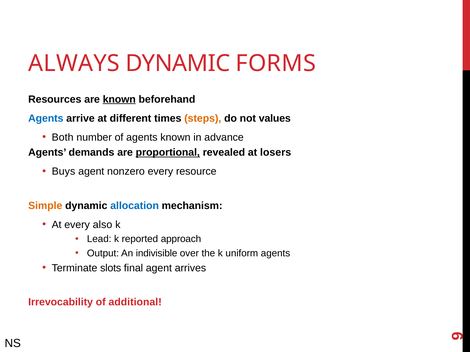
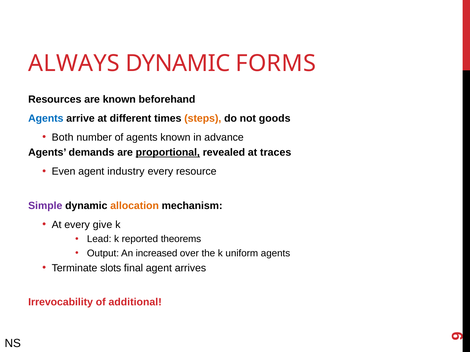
known at (119, 99) underline: present -> none
values: values -> goods
losers: losers -> traces
Buys: Buys -> Even
nonzero: nonzero -> industry
Simple colour: orange -> purple
allocation colour: blue -> orange
also: also -> give
approach: approach -> theorems
indivisible: indivisible -> increased
